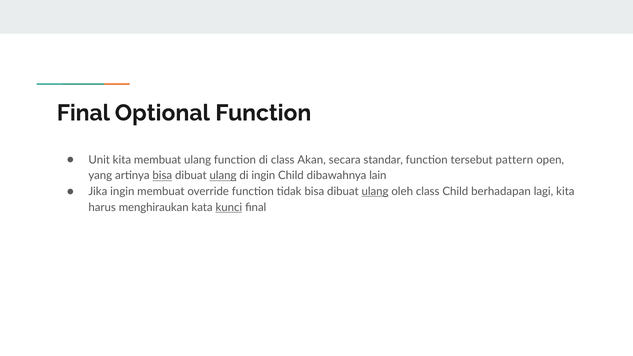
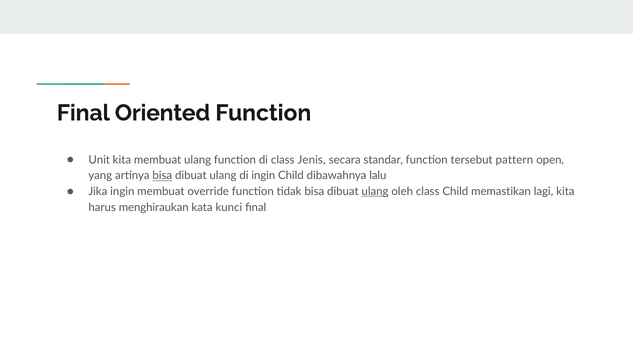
Optional: Optional -> Oriented
Akan: Akan -> Jenis
ulang at (223, 176) underline: present -> none
lain: lain -> lalu
berhadapan: berhadapan -> memastikan
kunci underline: present -> none
